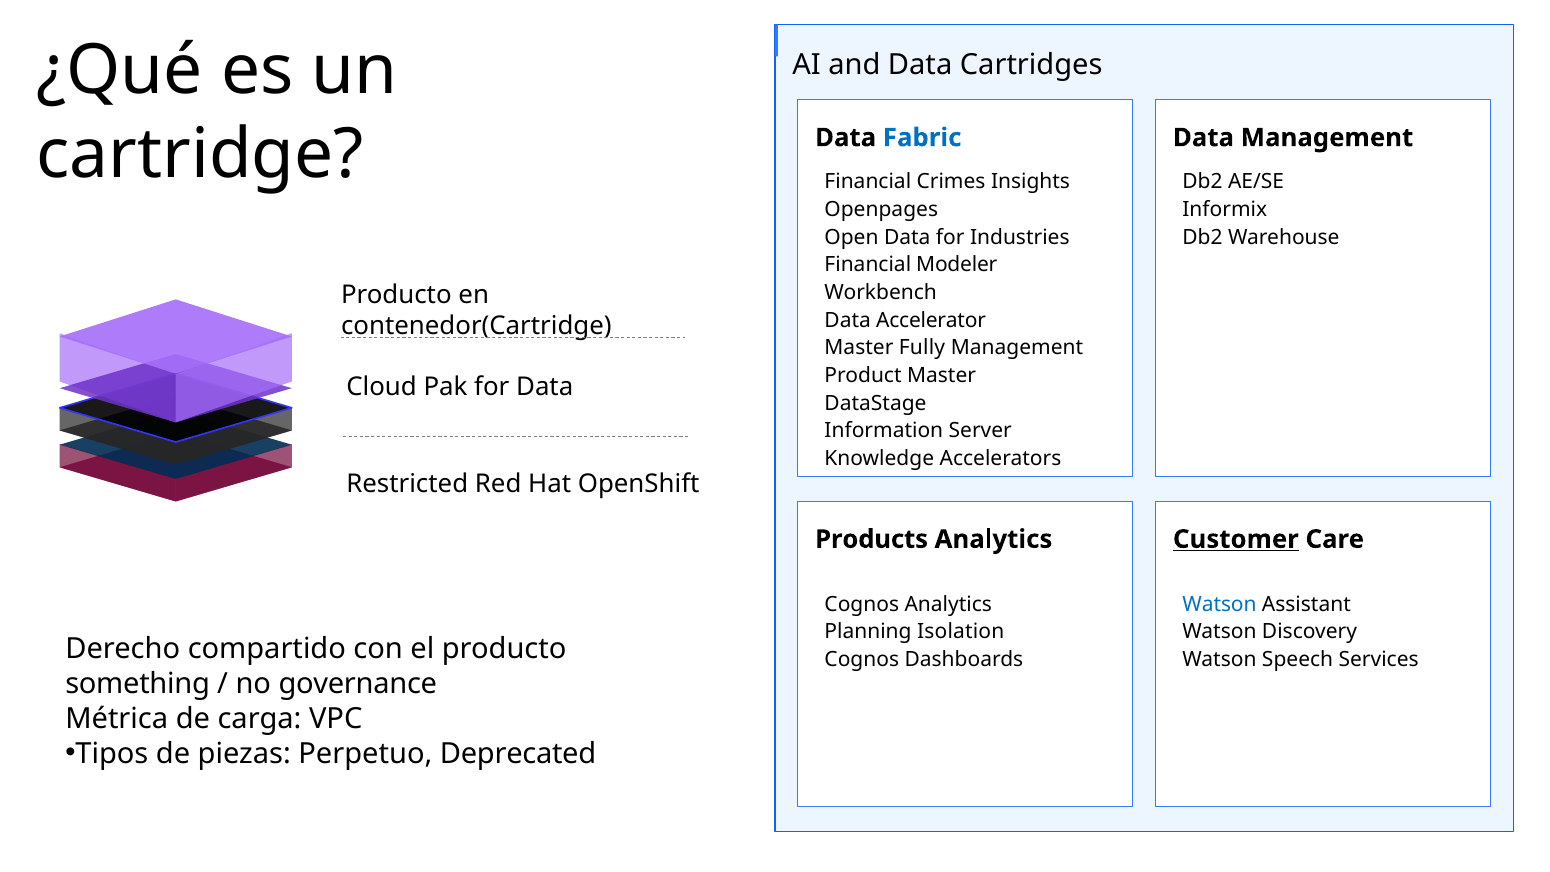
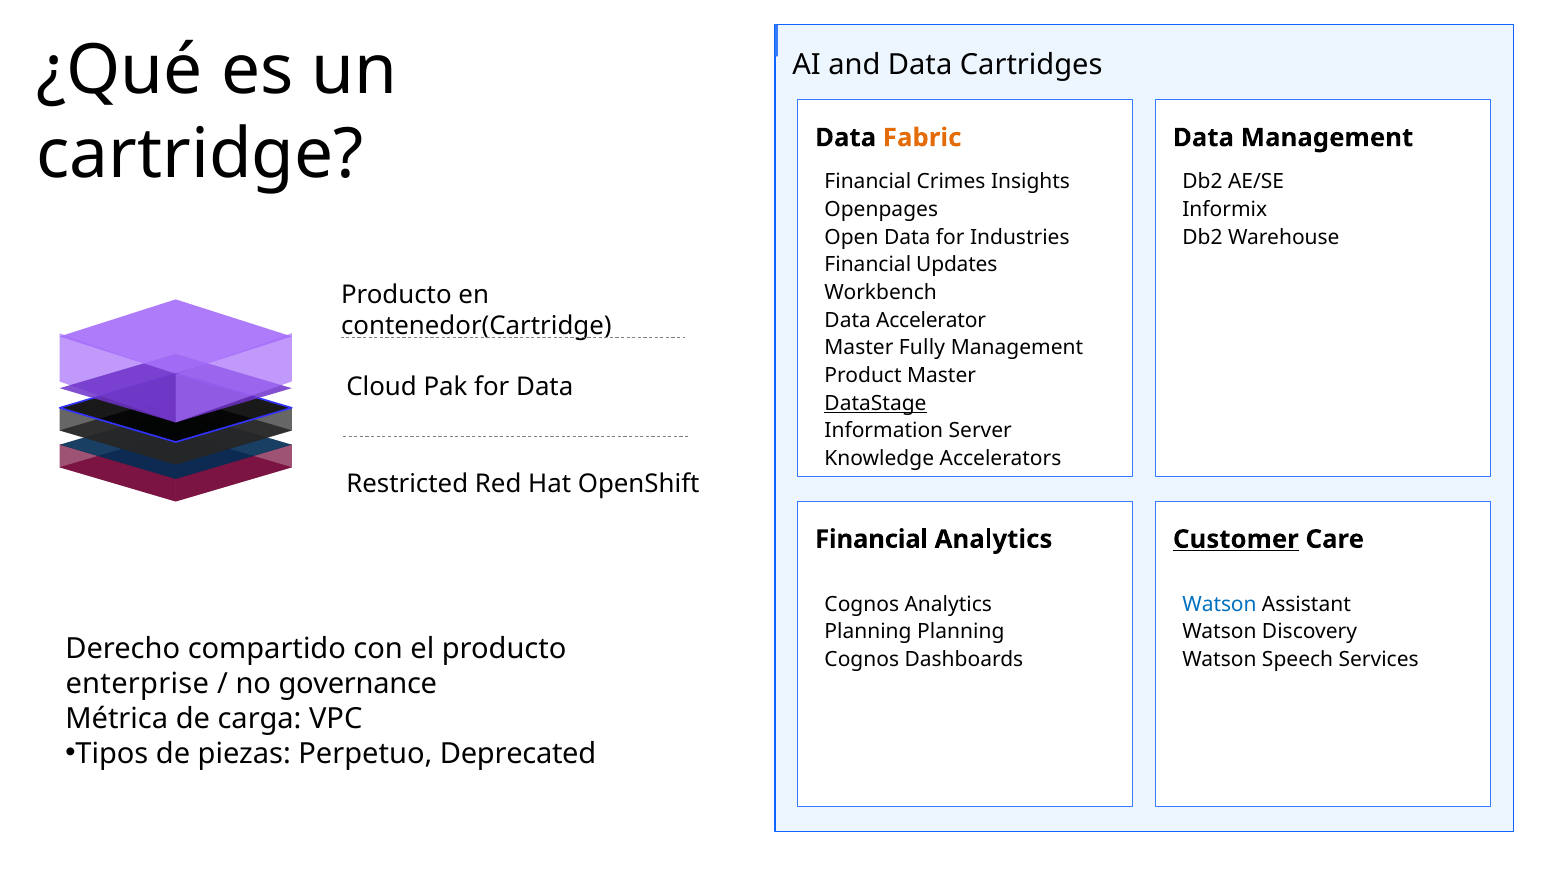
Fabric colour: blue -> orange
Modeler: Modeler -> Updates
DataStage underline: none -> present
Products at (872, 539): Products -> Financial
Planning Isolation: Isolation -> Planning
something: something -> enterprise
